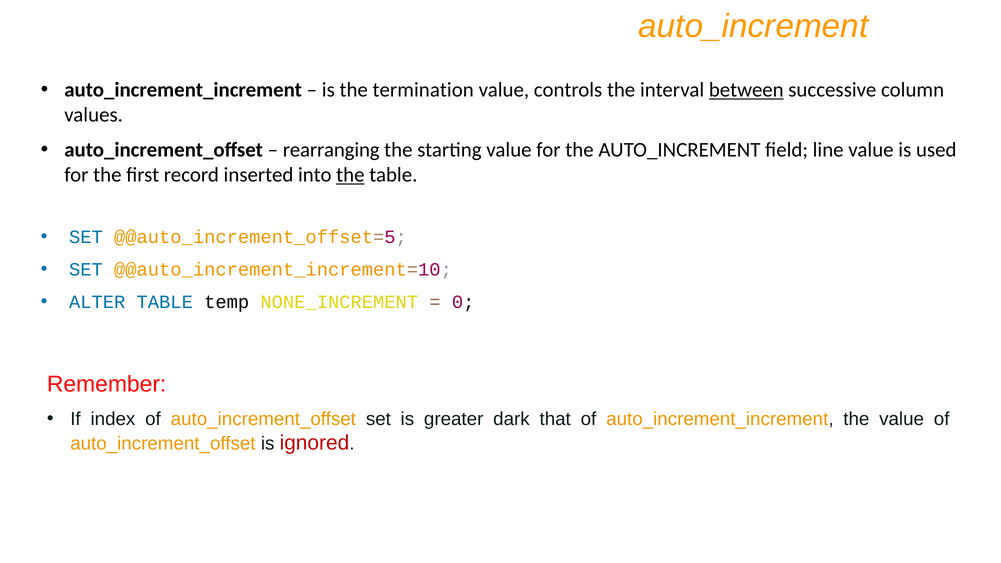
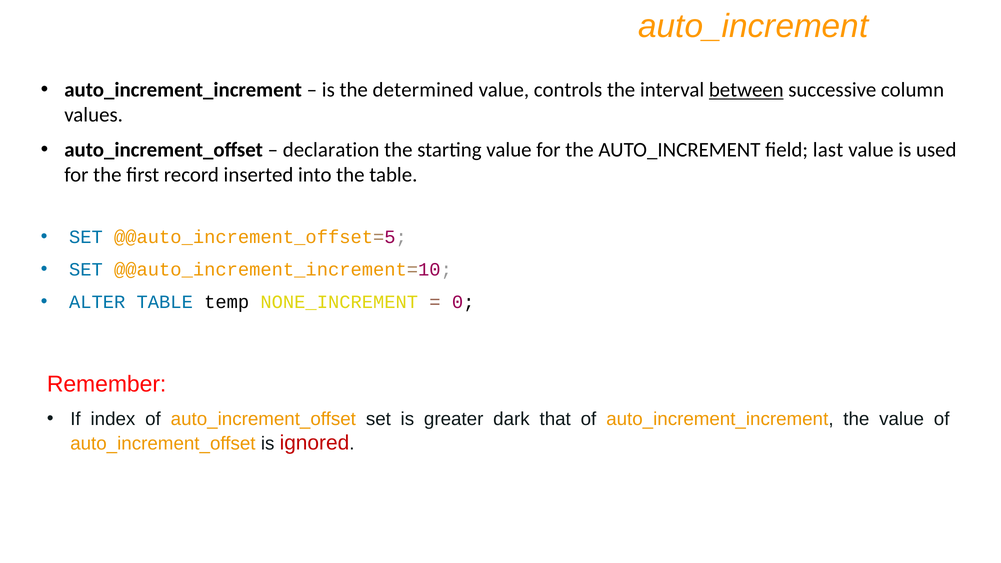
termination: termination -> determined
rearranging: rearranging -> declaration
line: line -> last
the at (350, 175) underline: present -> none
